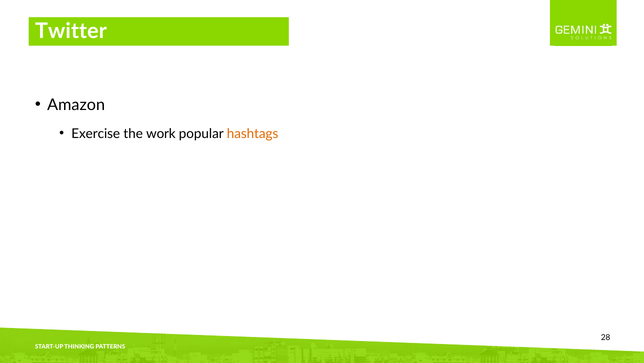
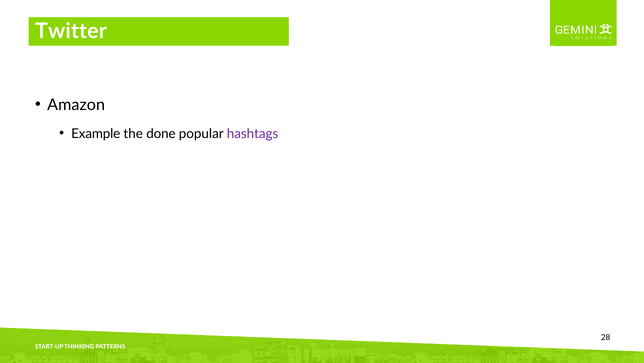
Exercise: Exercise -> Example
work: work -> done
hashtags colour: orange -> purple
